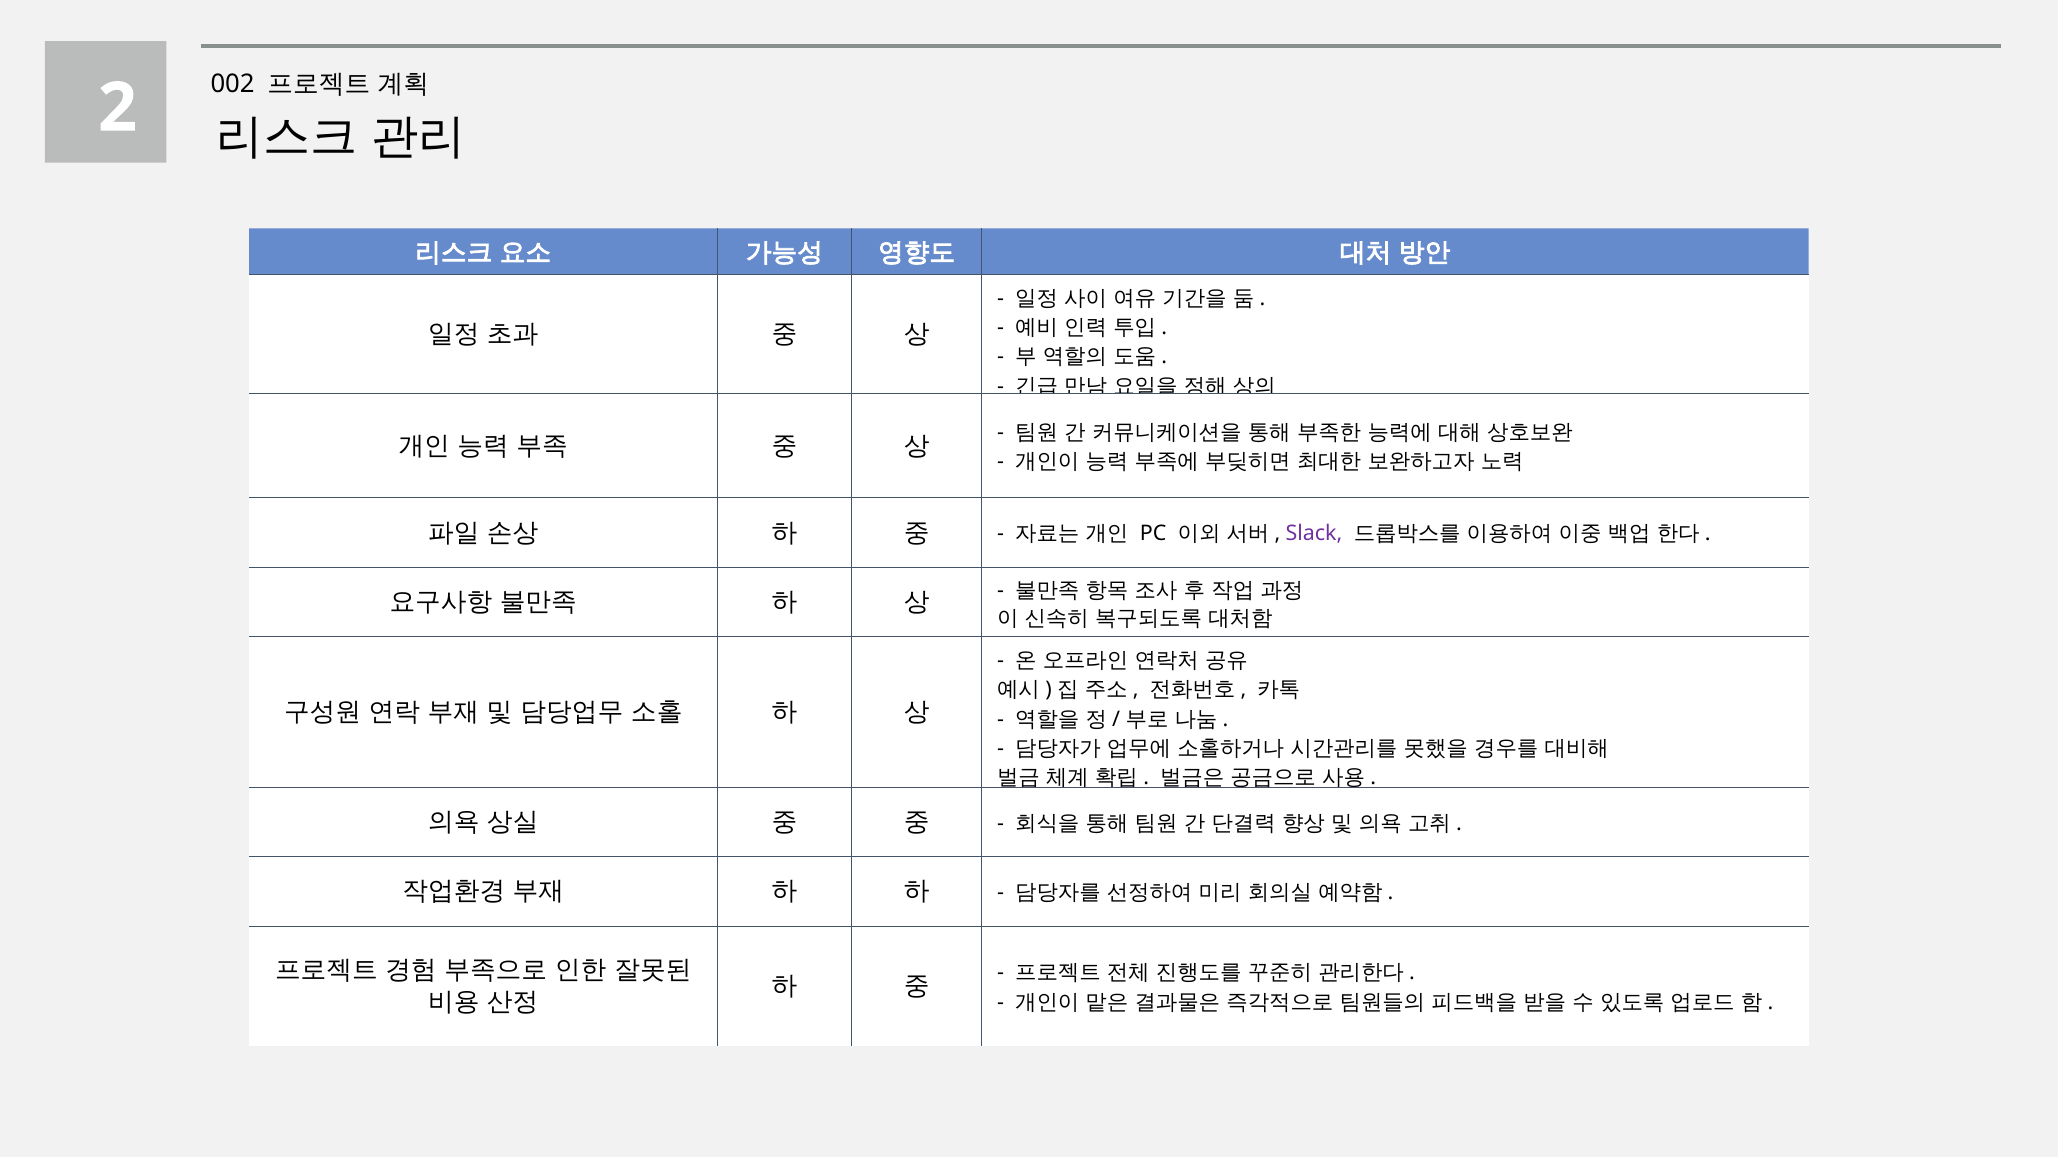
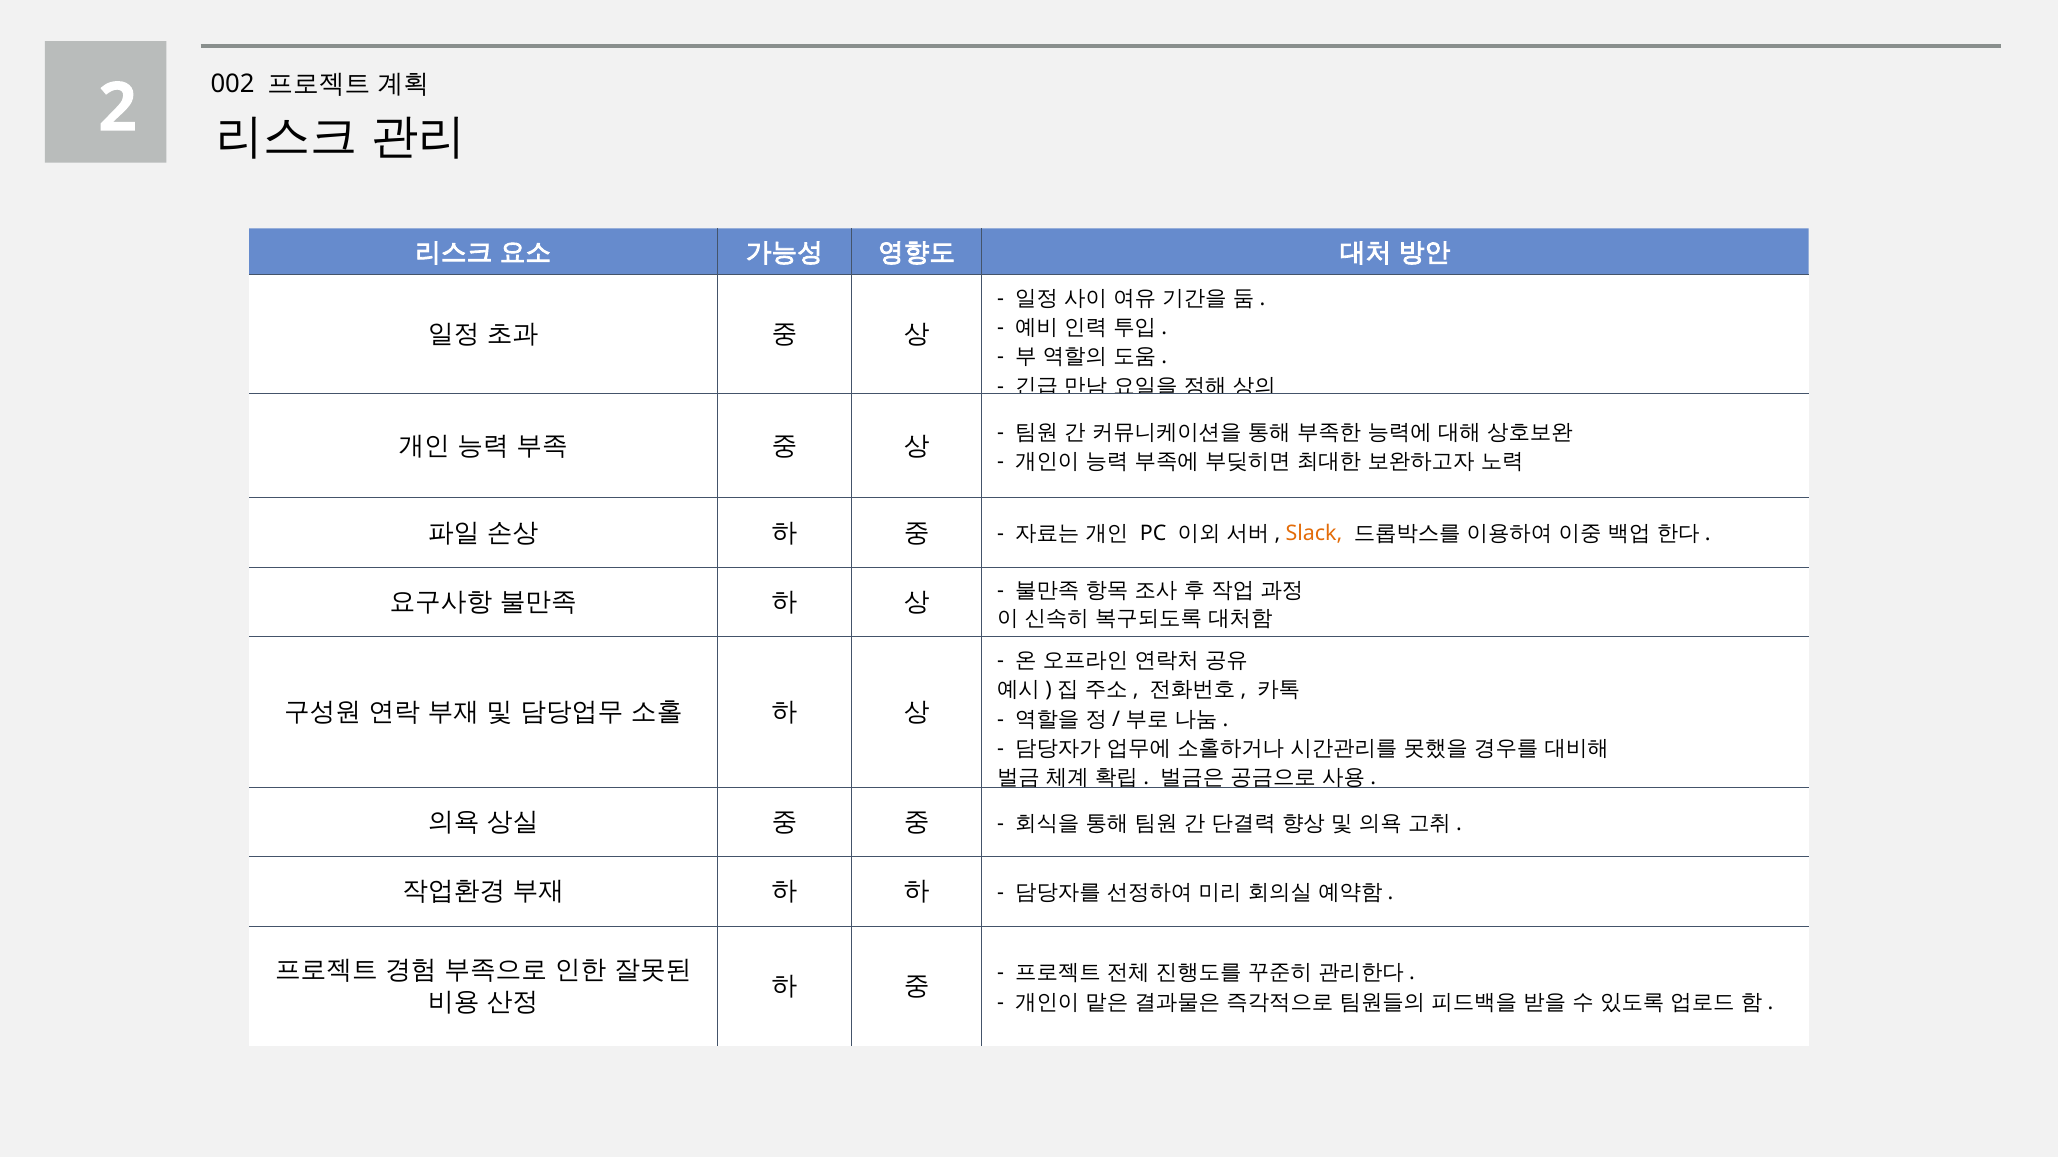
Slack colour: purple -> orange
